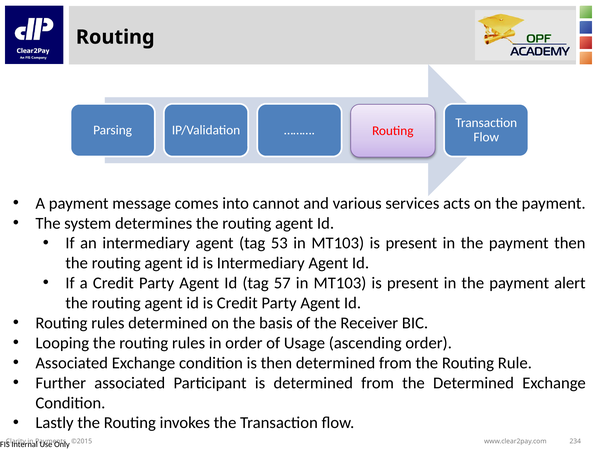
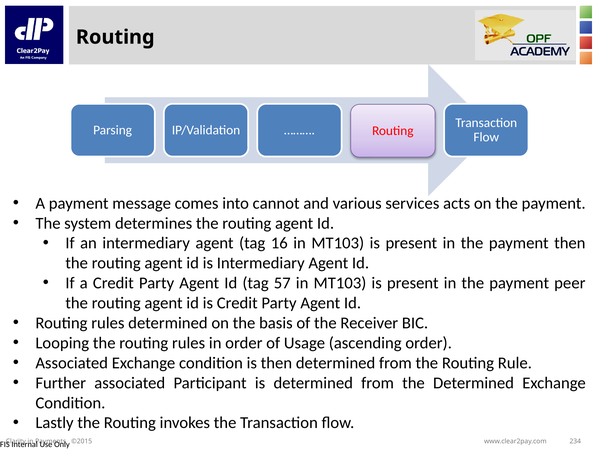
53: 53 -> 16
alert: alert -> peer
